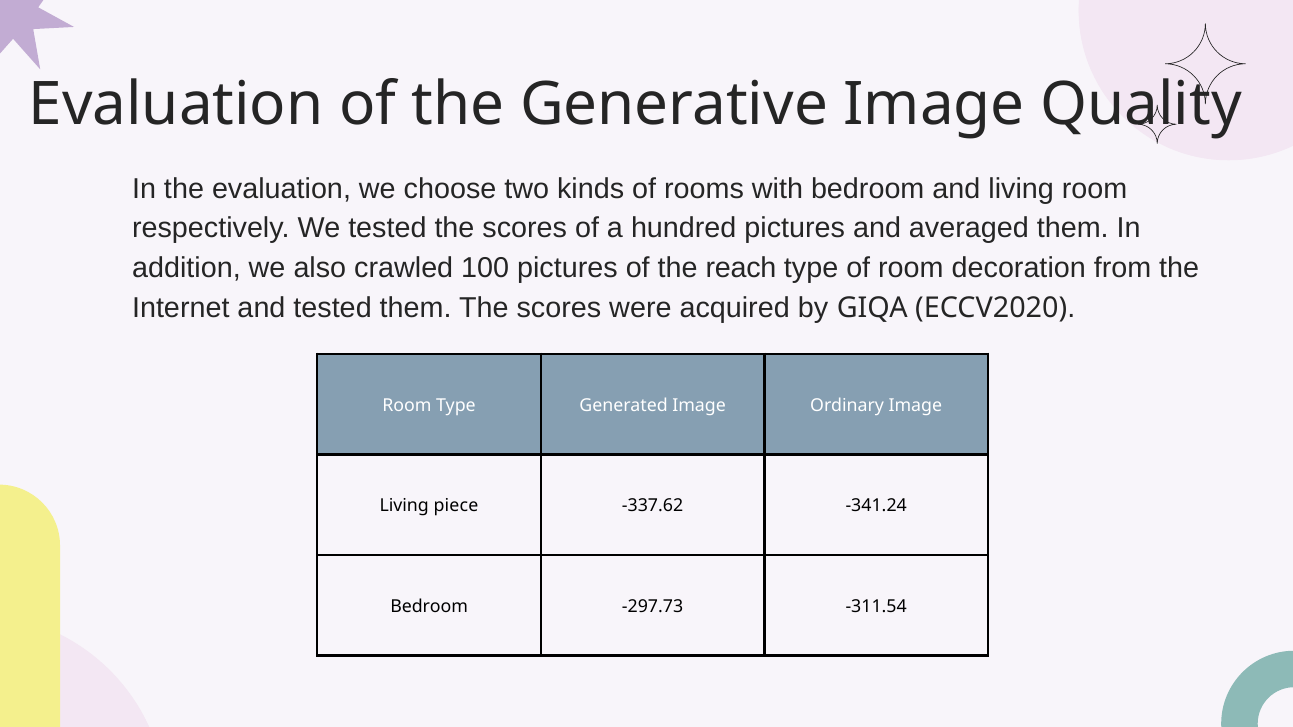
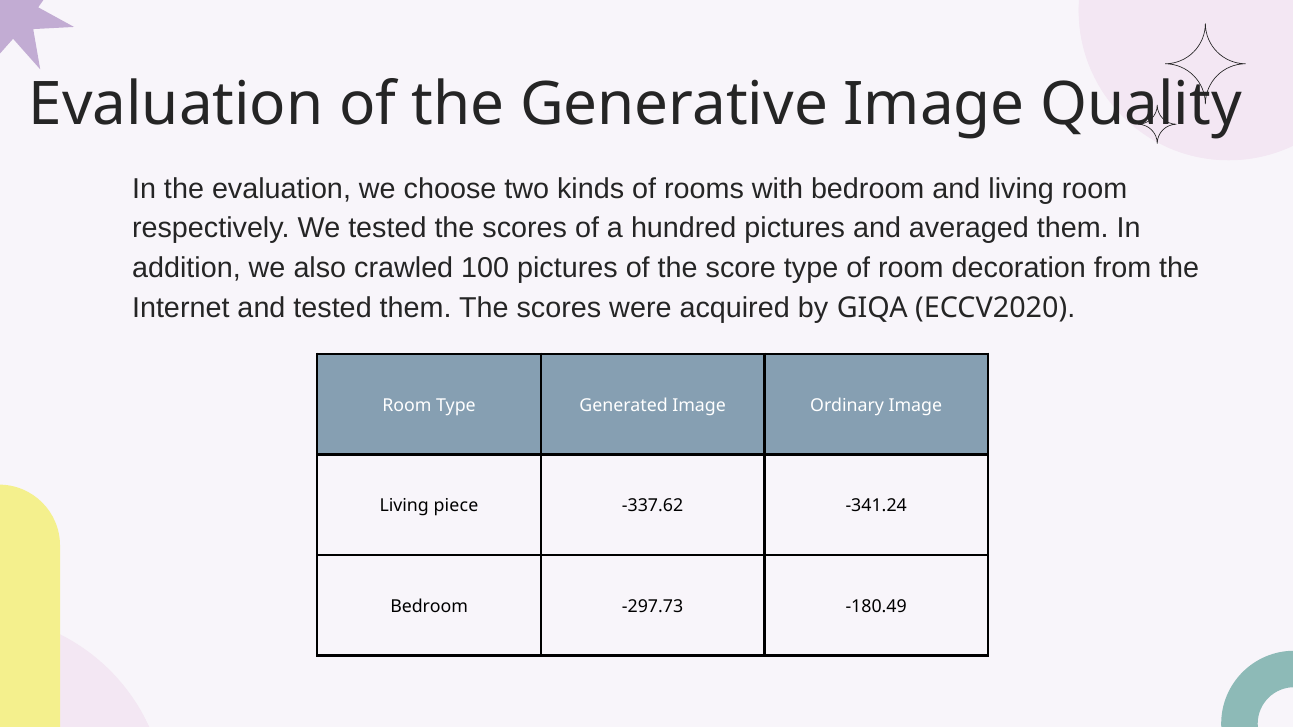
reach: reach -> score
-311.54: -311.54 -> -180.49
